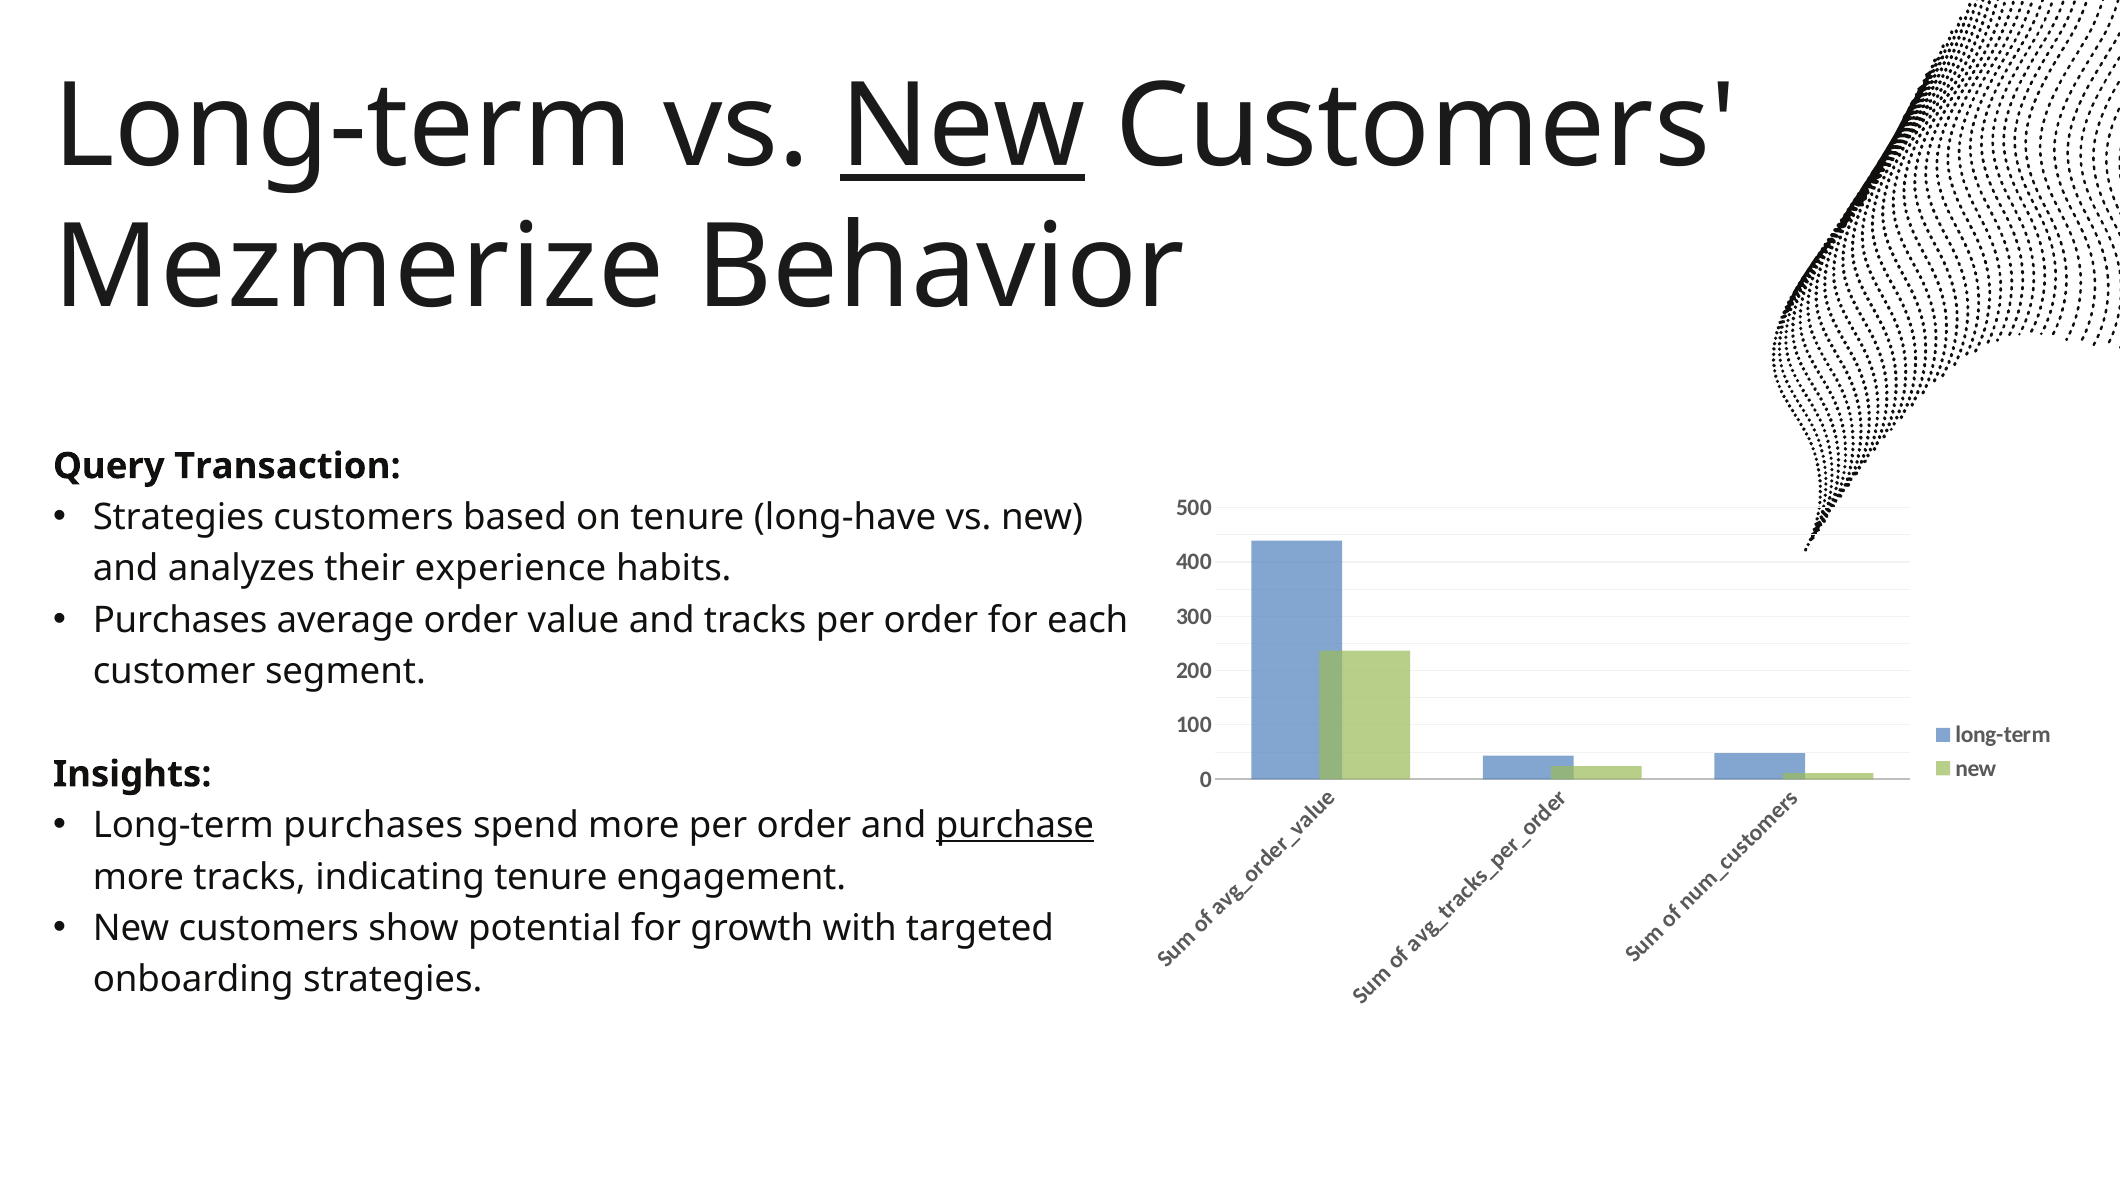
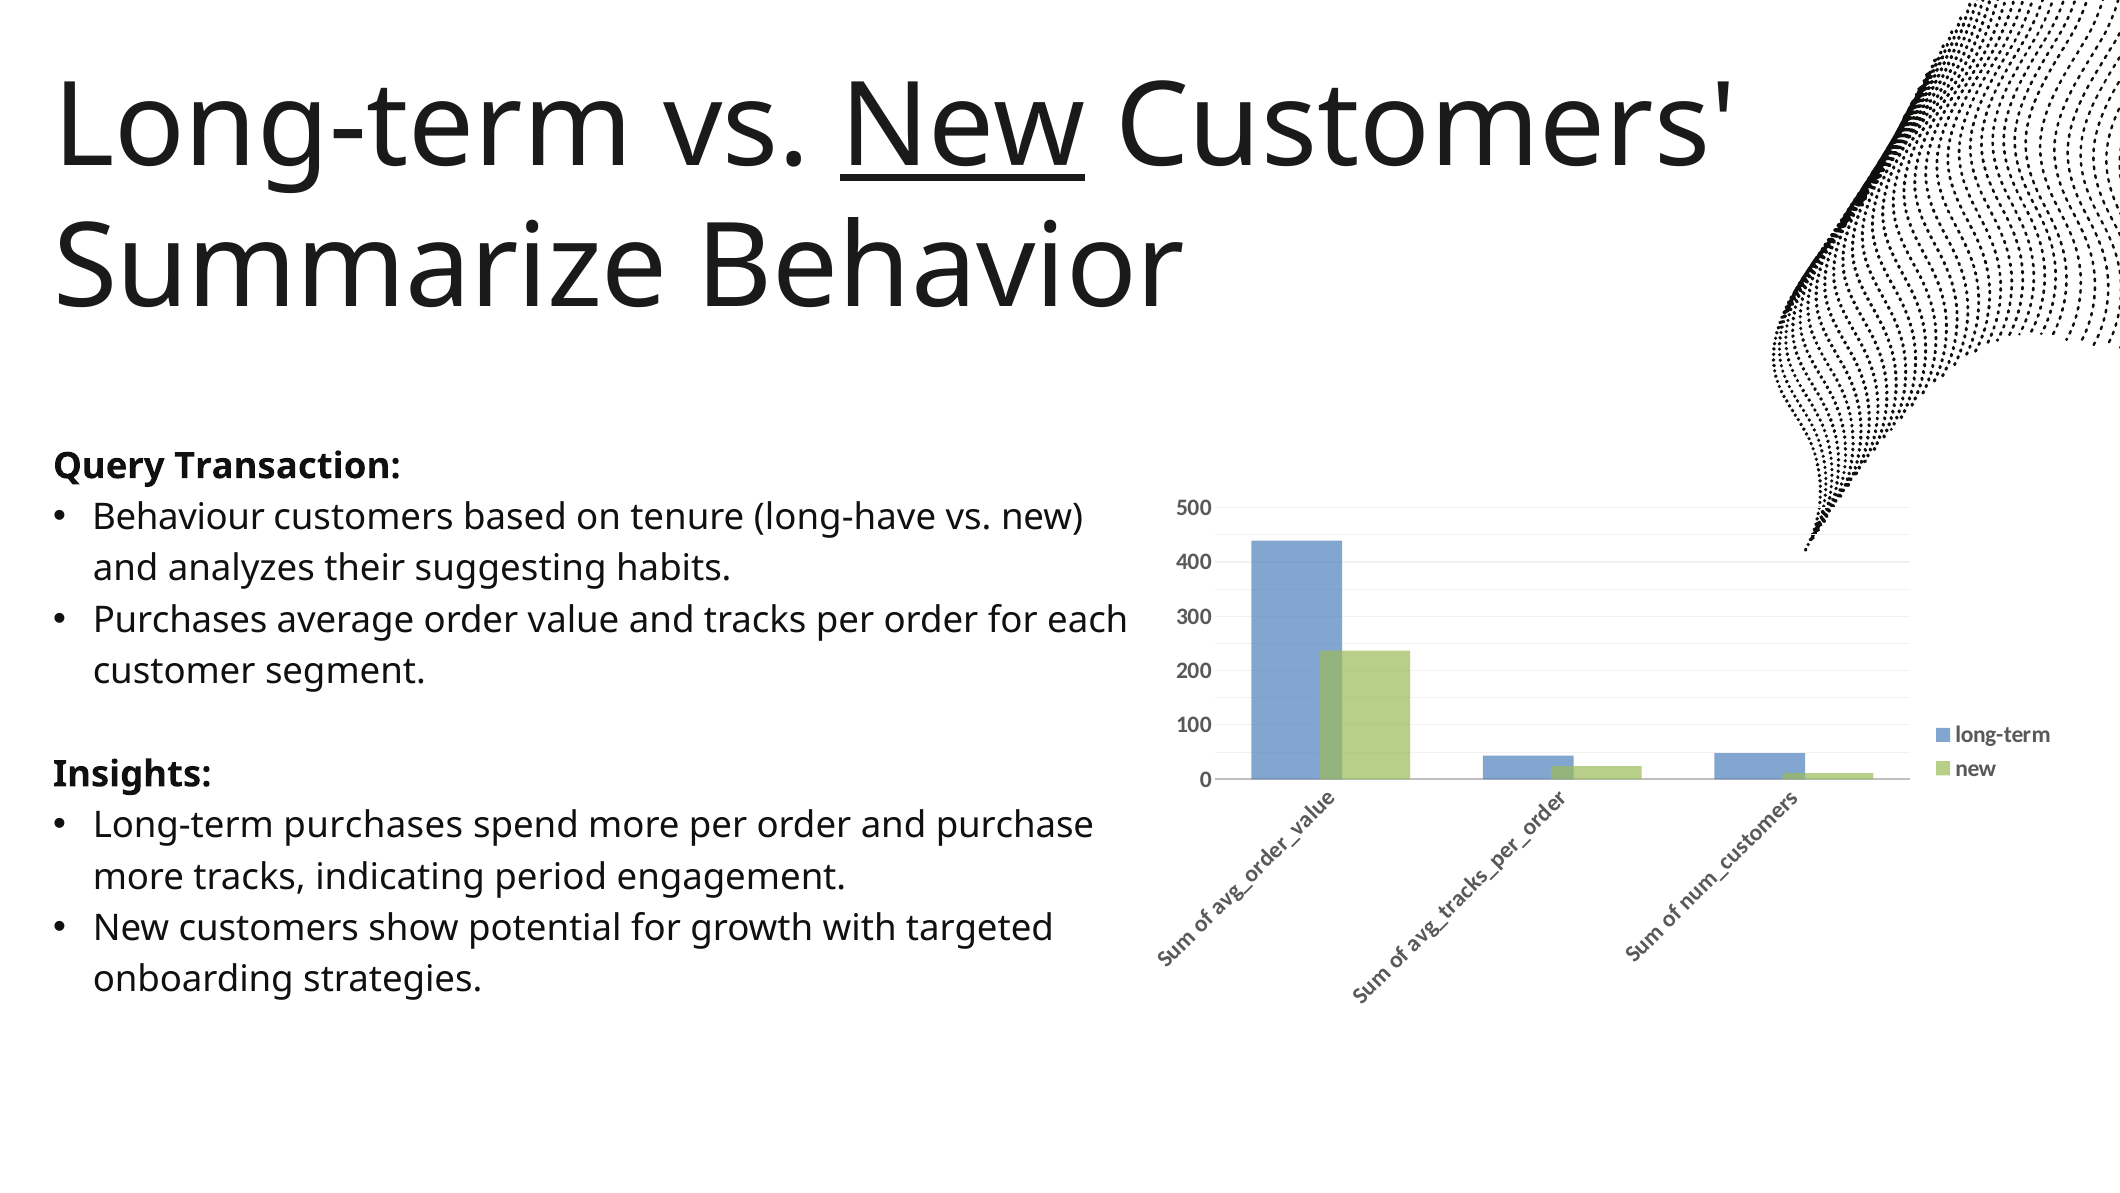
Mezmerize: Mezmerize -> Summarize
Strategies at (178, 517): Strategies -> Behaviour
experience: experience -> suggesting
purchase underline: present -> none
indicating tenure: tenure -> period
